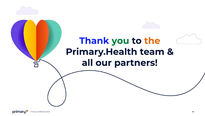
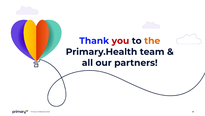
you colour: green -> red
